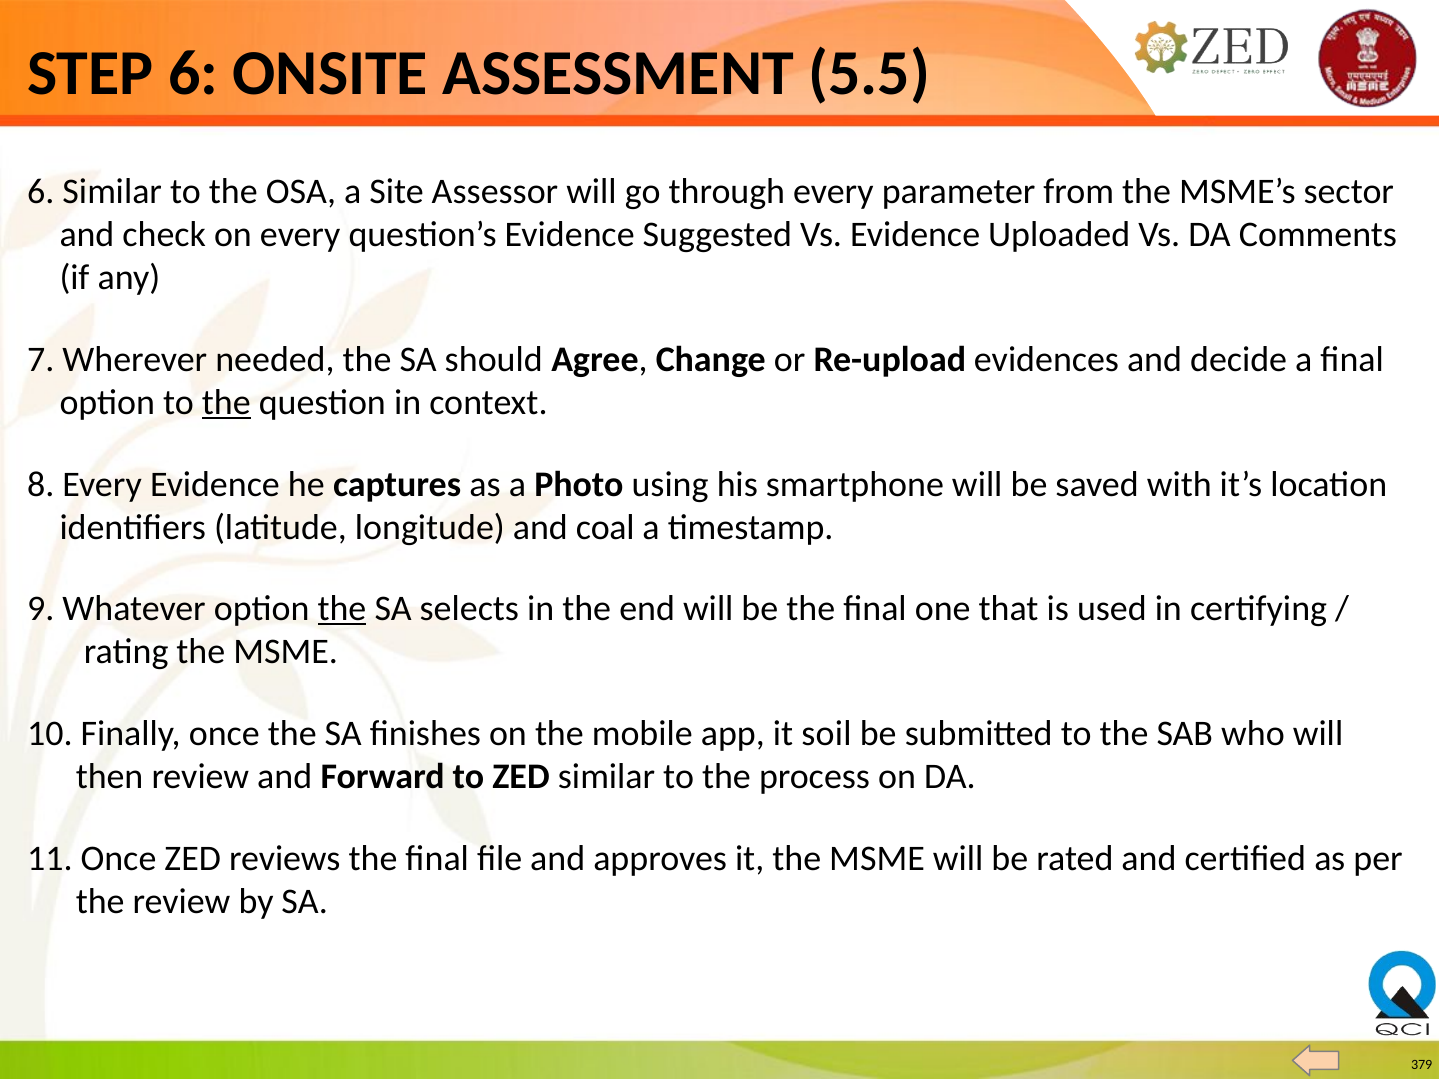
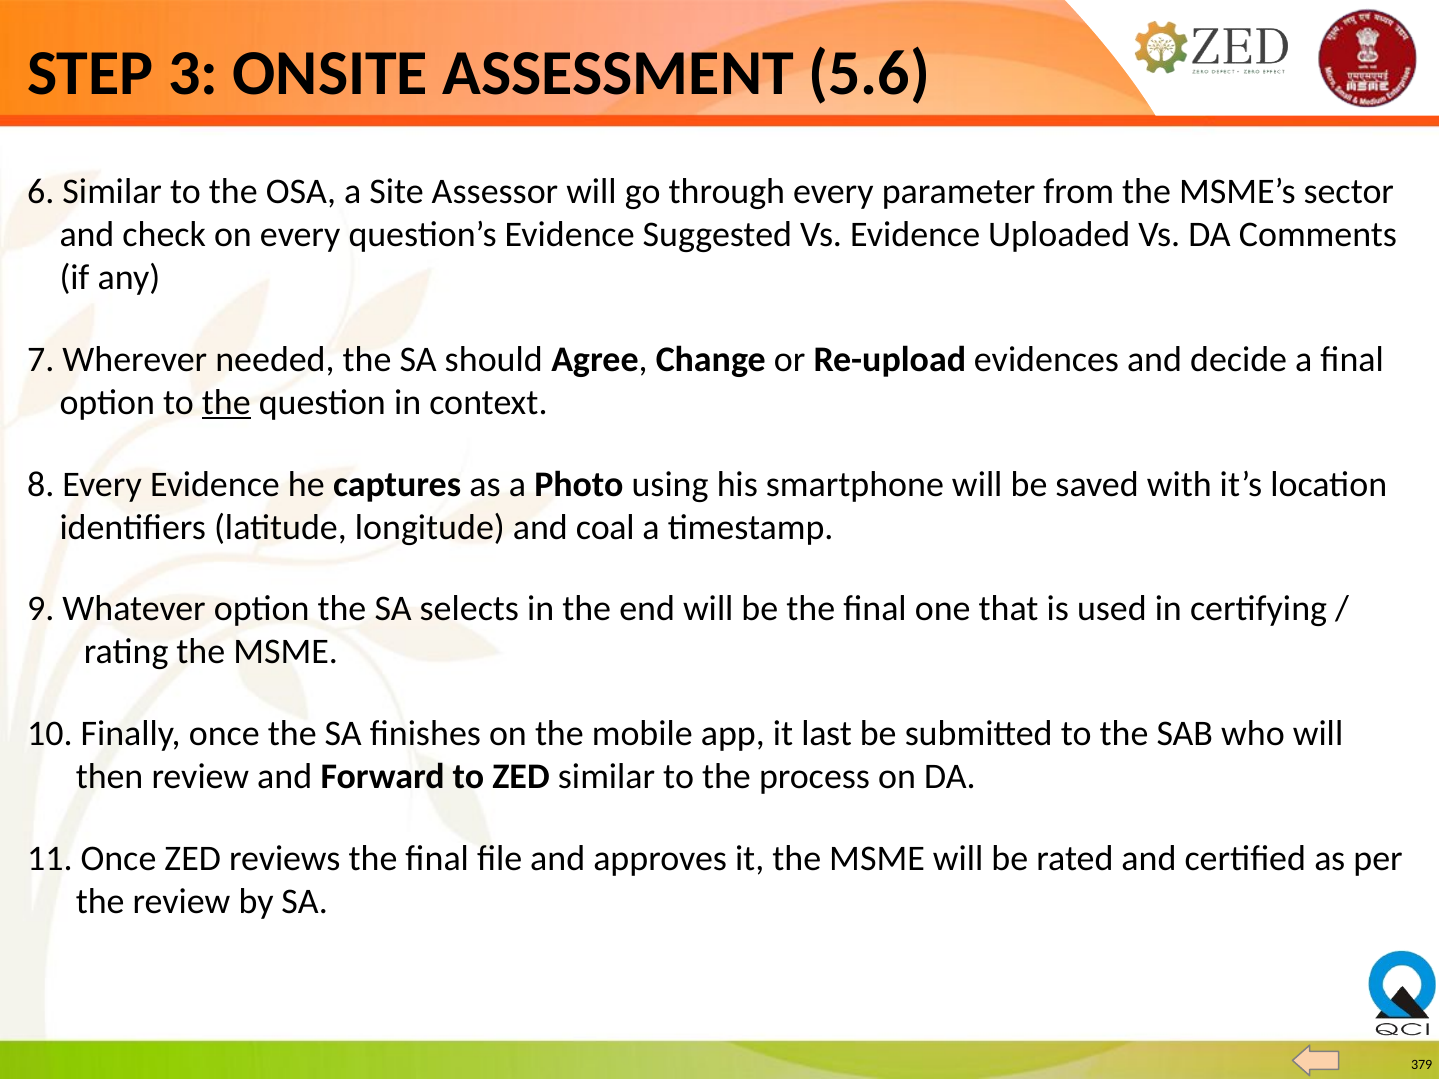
STEP 6: 6 -> 3
5.5: 5.5 -> 5.6
the at (342, 609) underline: present -> none
soil: soil -> last
